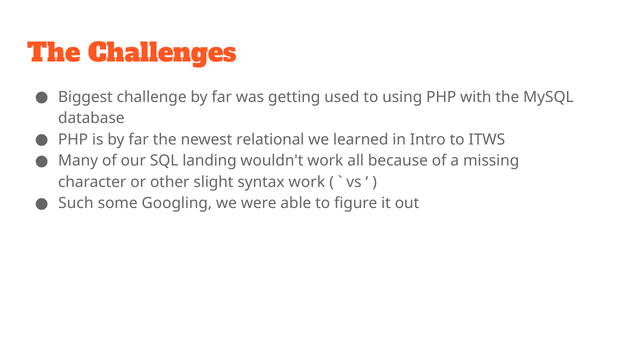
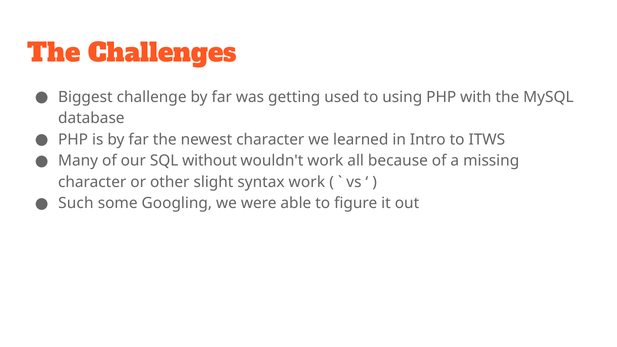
newest relational: relational -> character
landing: landing -> without
